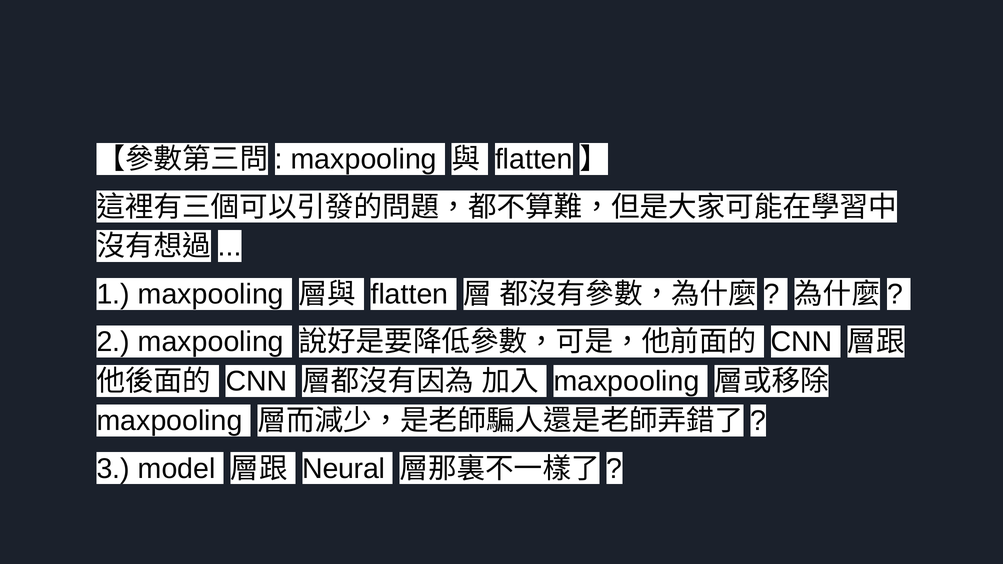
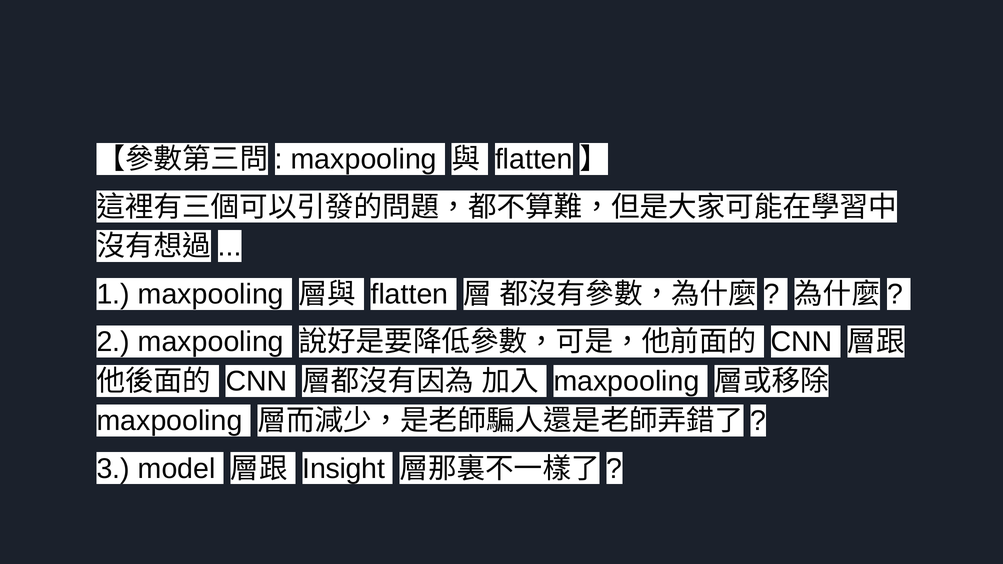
Neural: Neural -> Insight
